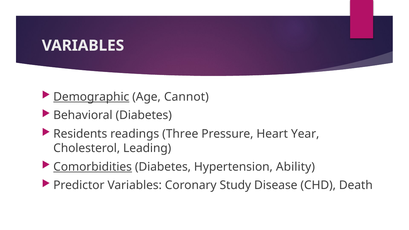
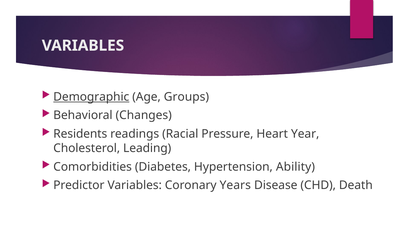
Cannot: Cannot -> Groups
Behavioral Diabetes: Diabetes -> Changes
Three: Three -> Racial
Comorbidities underline: present -> none
Study: Study -> Years
